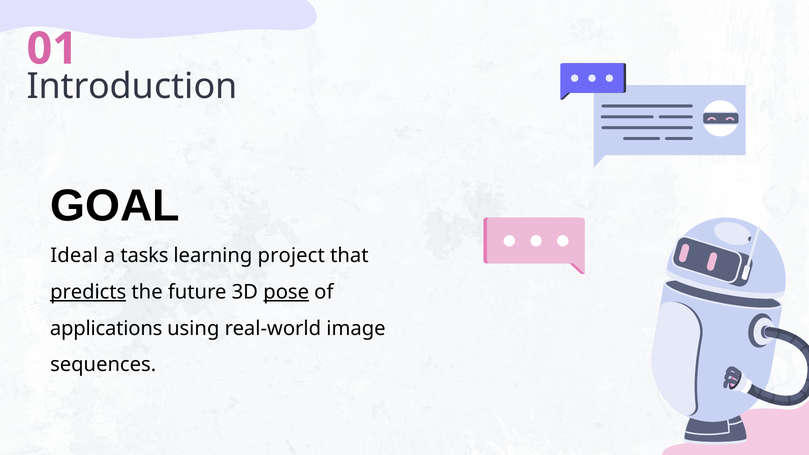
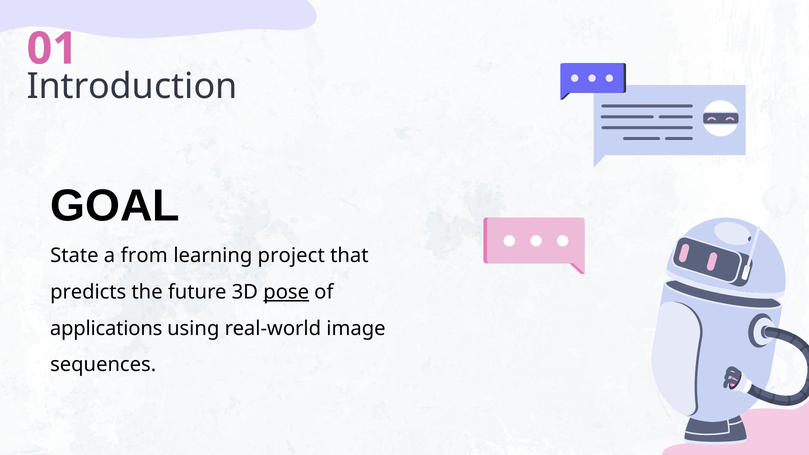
Ideal: Ideal -> State
tasks: tasks -> from
predicts underline: present -> none
